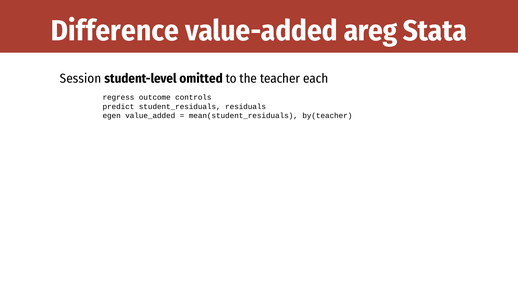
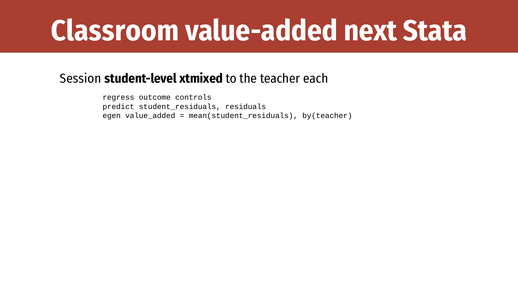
Difference: Difference -> Classroom
areg: areg -> next
omitted: omitted -> xtmixed
